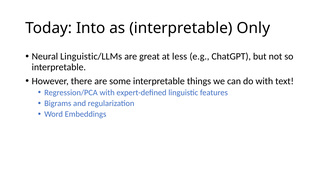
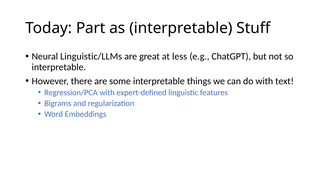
Into: Into -> Part
Only: Only -> Stuff
